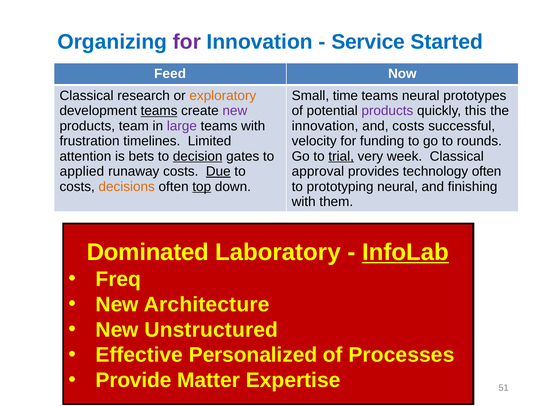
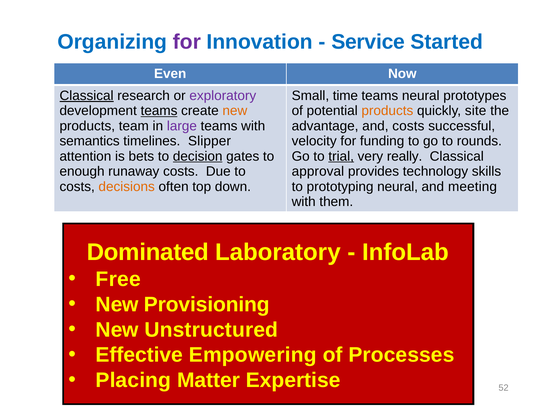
Feed: Feed -> Even
Classical at (87, 96) underline: none -> present
exploratory colour: orange -> purple
new at (235, 111) colour: purple -> orange
products at (387, 111) colour: purple -> orange
this: this -> site
innovation at (325, 126): innovation -> advantage
frustration: frustration -> semantics
Limited: Limited -> Slipper
week: week -> really
applied: applied -> enough
Due underline: present -> none
technology often: often -> skills
top underline: present -> none
finishing: finishing -> meeting
InfoLab underline: present -> none
Freq: Freq -> Free
Architecture: Architecture -> Provisioning
Personalized: Personalized -> Empowering
Provide: Provide -> Placing
51: 51 -> 52
